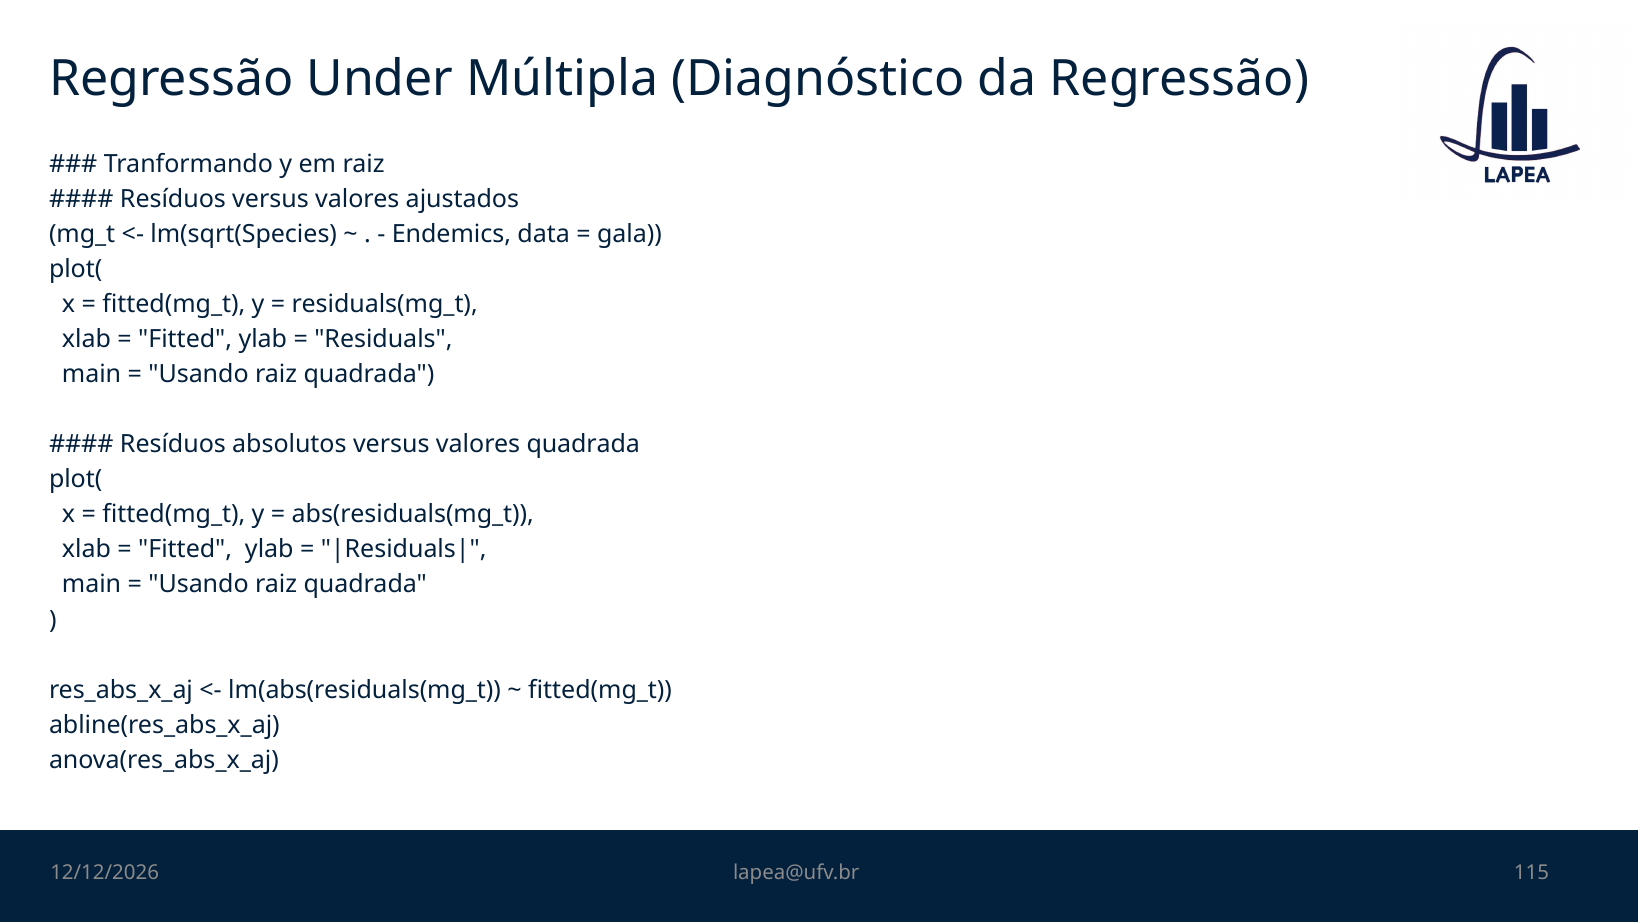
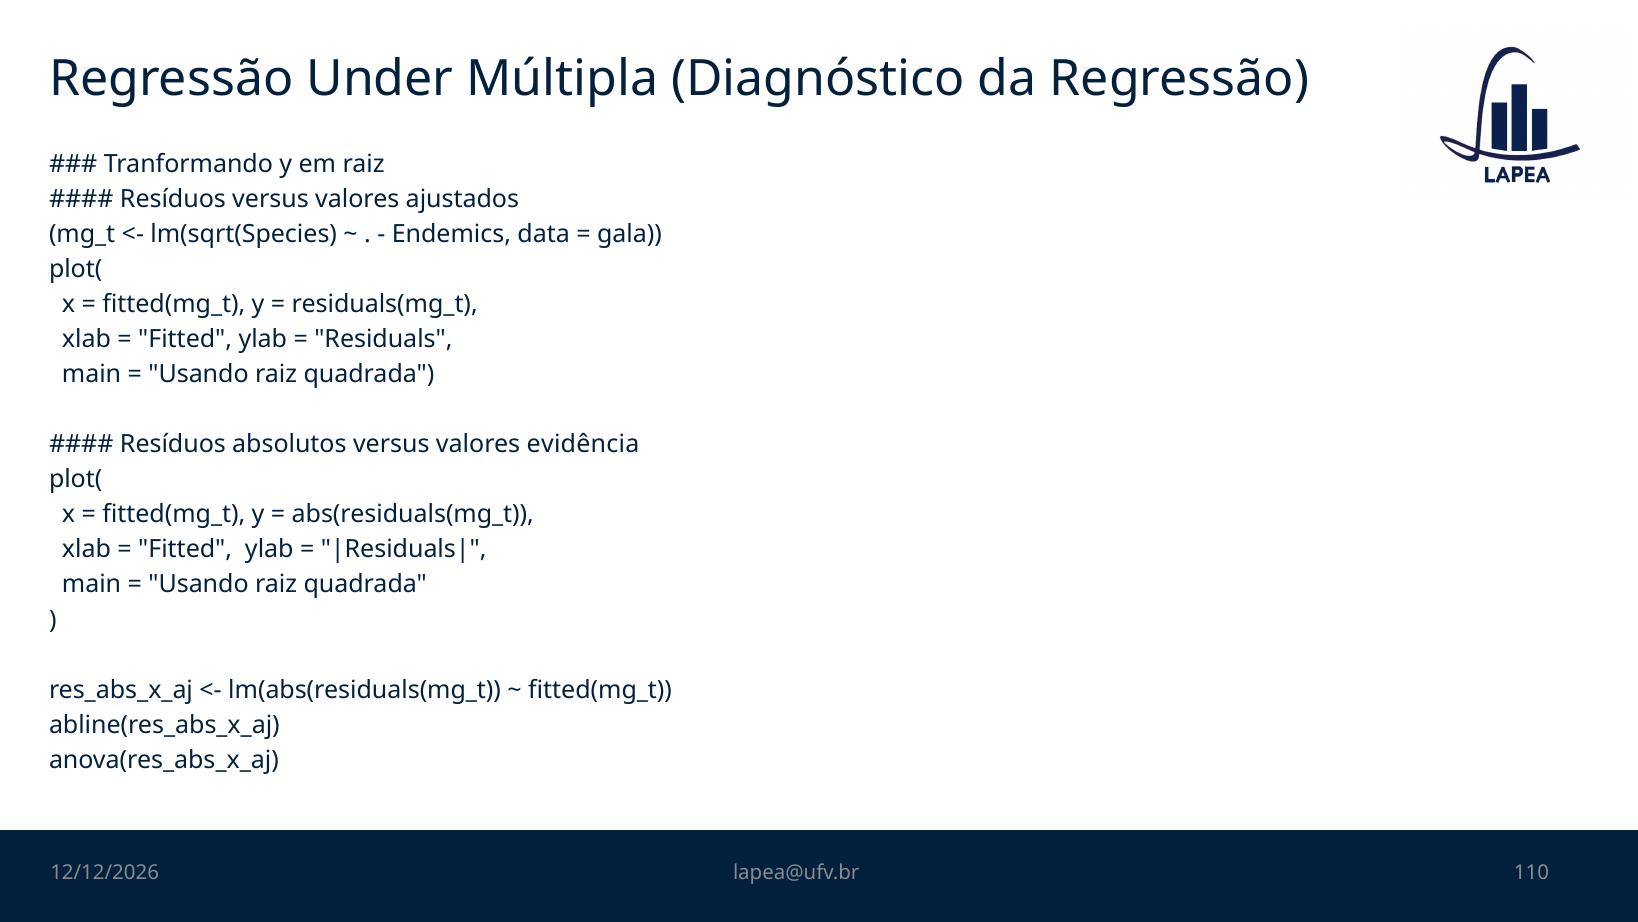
valores quadrada: quadrada -> evidência
115: 115 -> 110
